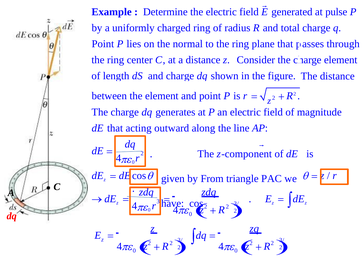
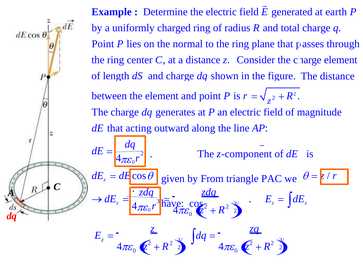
pulse: pulse -> earth
